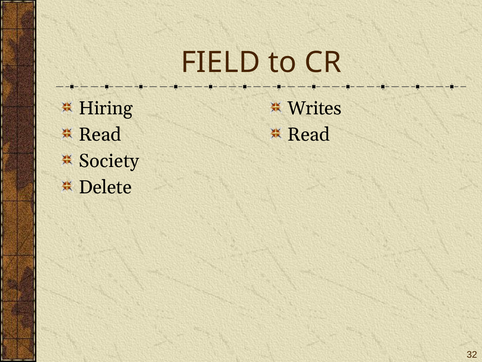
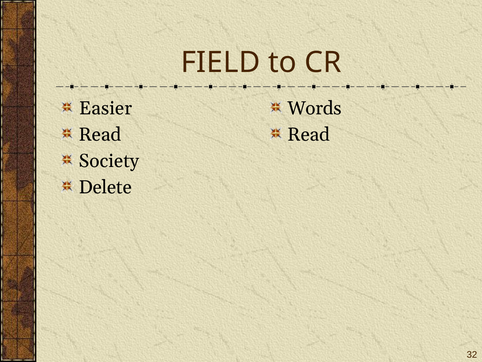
Hiring: Hiring -> Easier
Writes: Writes -> Words
